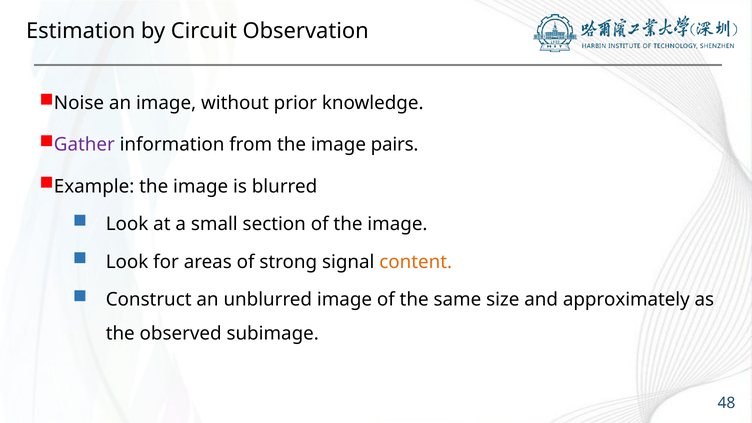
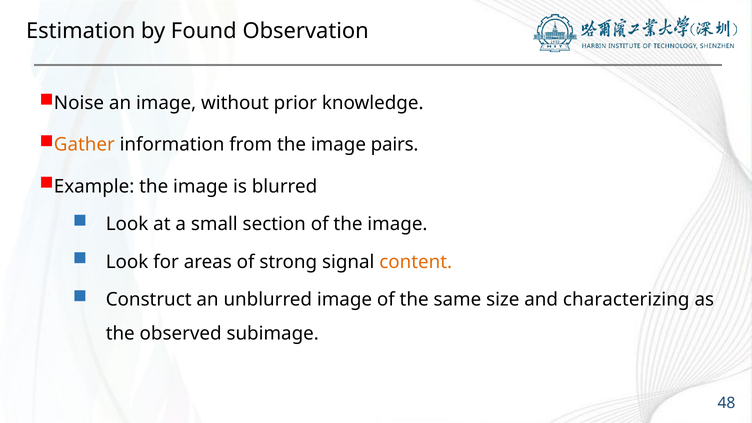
Circuit: Circuit -> Found
Gather colour: purple -> orange
approximately: approximately -> characterizing
